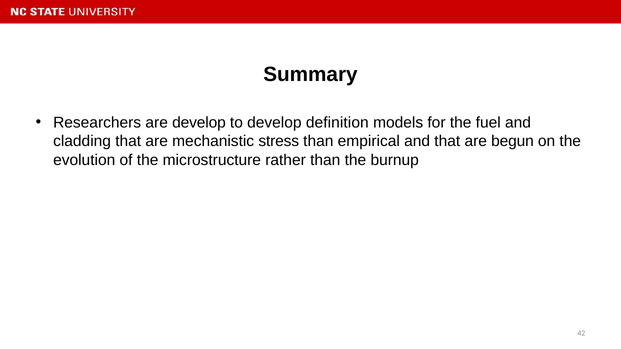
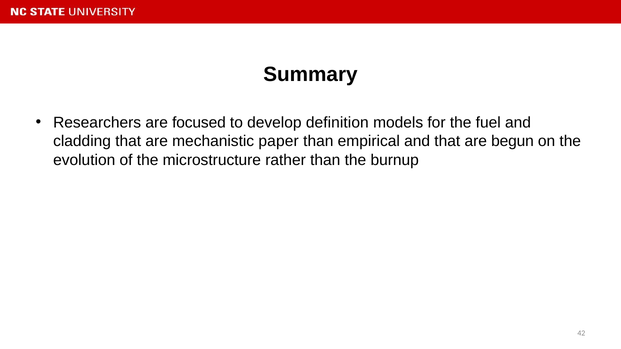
are develop: develop -> focused
stress: stress -> paper
